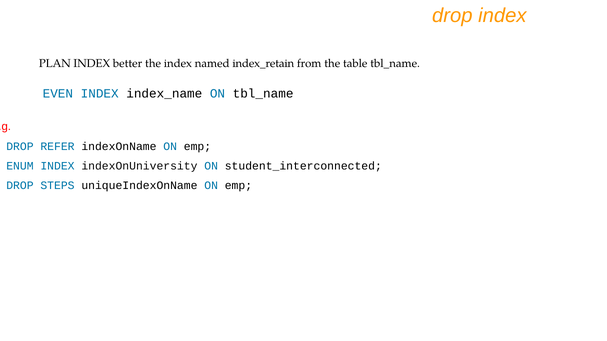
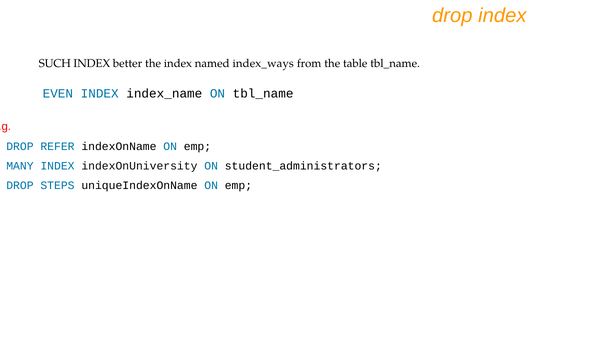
PLAN: PLAN -> SUCH
index_retain: index_retain -> index_ways
ENUM: ENUM -> MANY
student_interconnected: student_interconnected -> student_administrators
